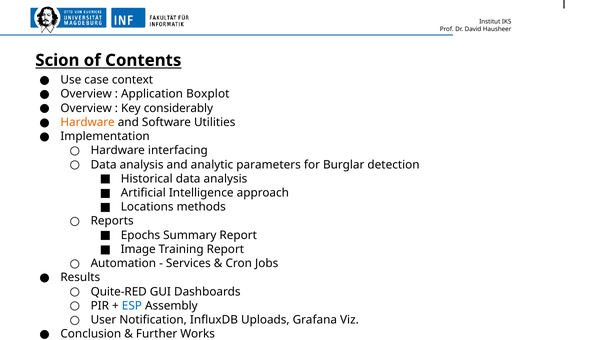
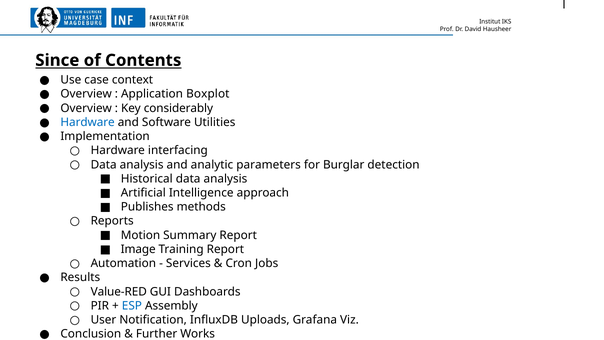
Scion: Scion -> Since
Hardware at (88, 122) colour: orange -> blue
Locations: Locations -> Publishes
Epochs: Epochs -> Motion
Quite-RED: Quite-RED -> Value-RED
